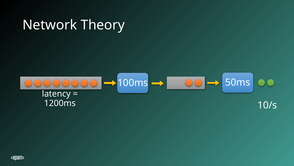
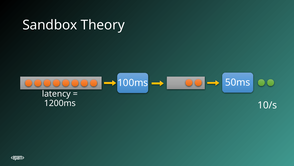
Network: Network -> Sandbox
